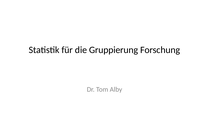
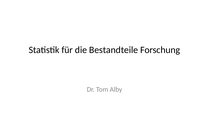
Gruppierung: Gruppierung -> Bestandteile
